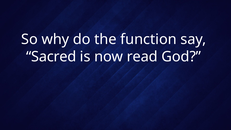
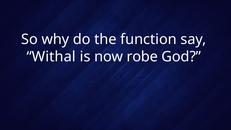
Sacred: Sacred -> Withal
read: read -> robe
